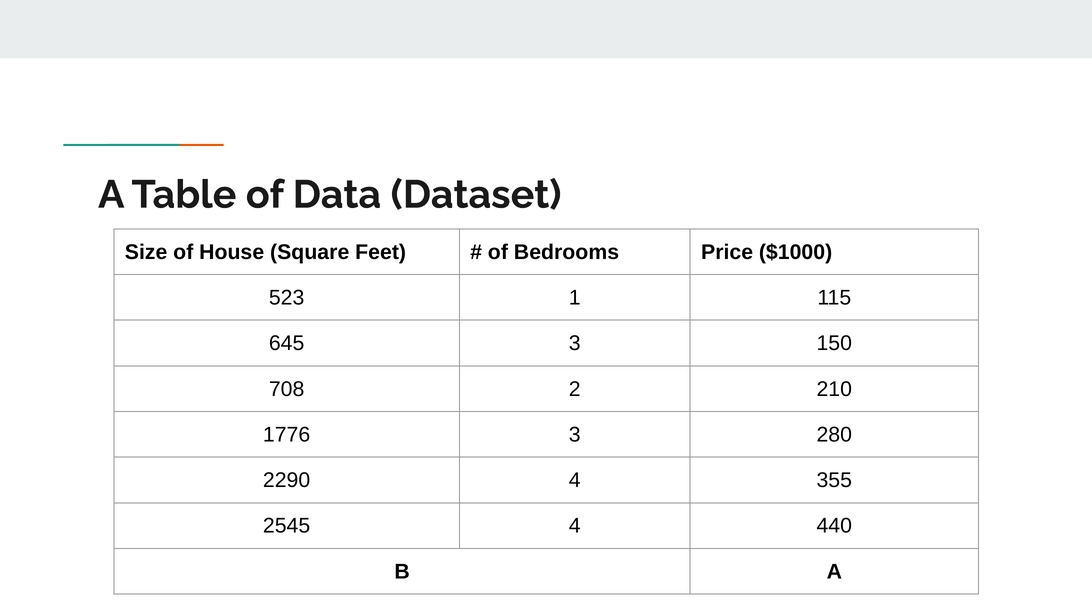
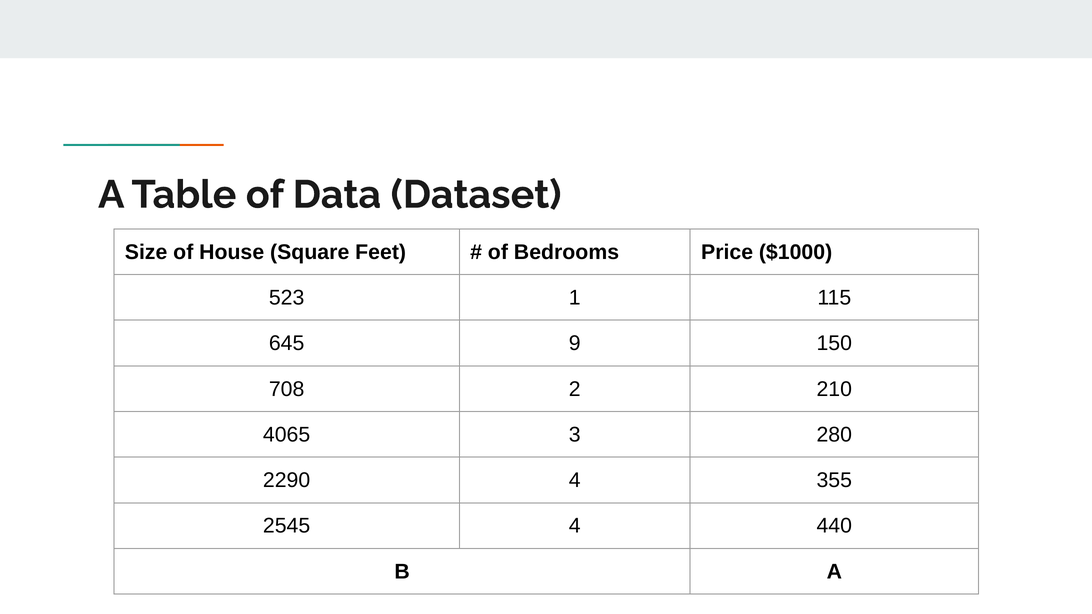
645 3: 3 -> 9
1776: 1776 -> 4065
